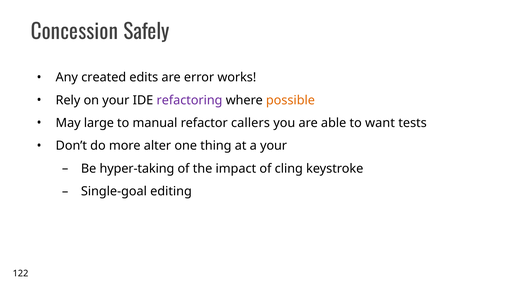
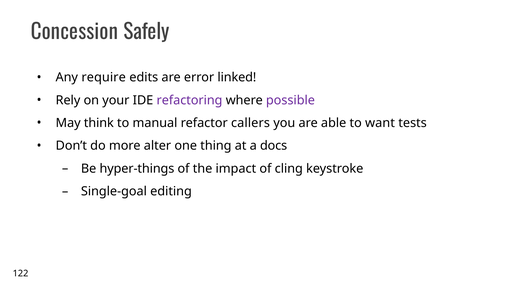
created: created -> require
works: works -> linked
possible colour: orange -> purple
large: large -> think
a your: your -> docs
hyper-taking: hyper-taking -> hyper-things
